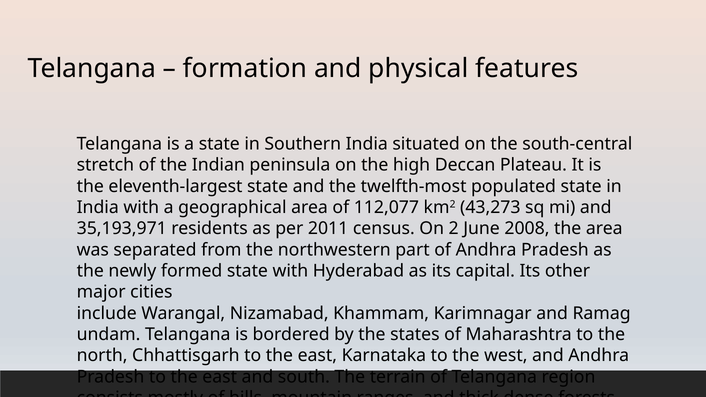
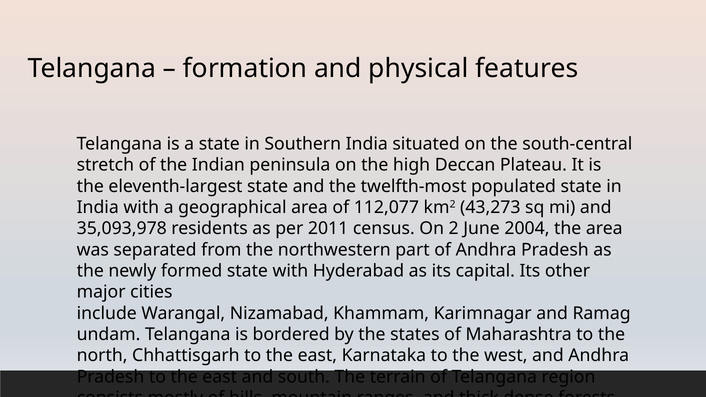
35,193,971: 35,193,971 -> 35,093,978
2008: 2008 -> 2004
